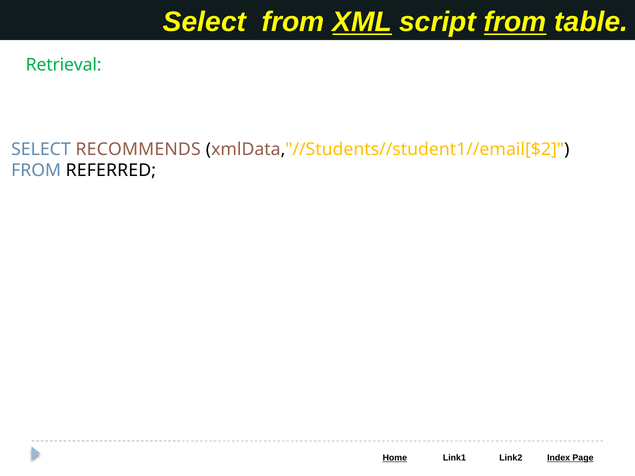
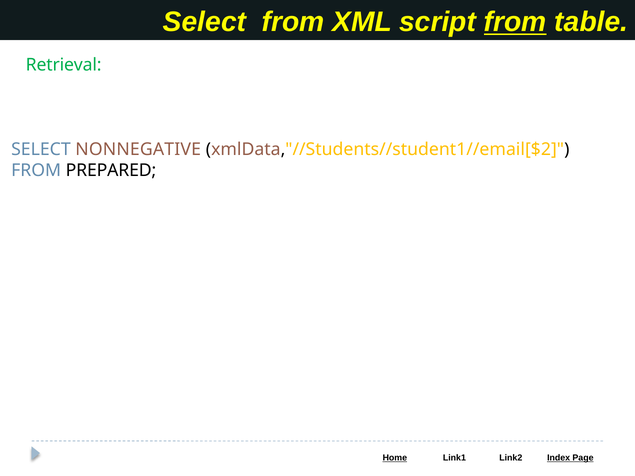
XML underline: present -> none
RECOMMENDS: RECOMMENDS -> NONNEGATIVE
REFERRED: REFERRED -> PREPARED
